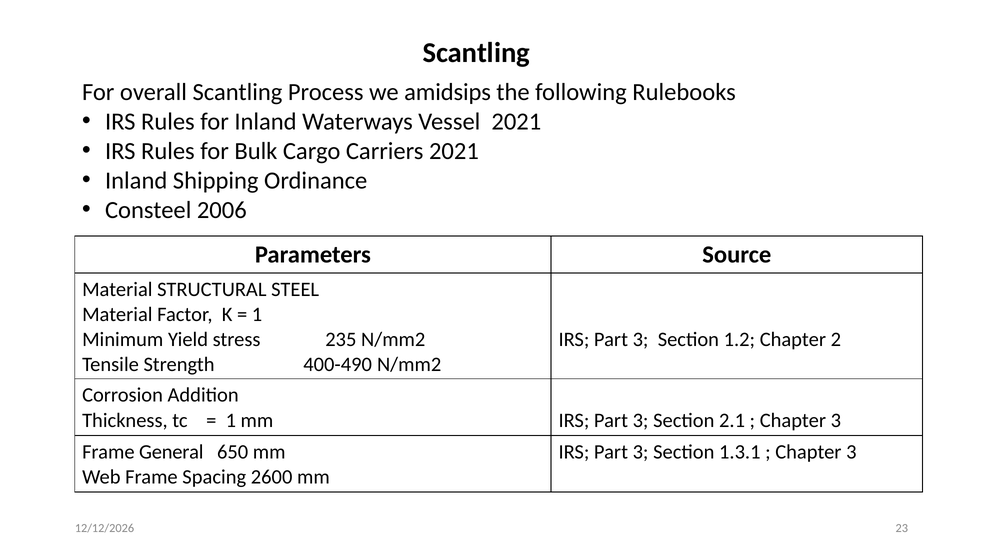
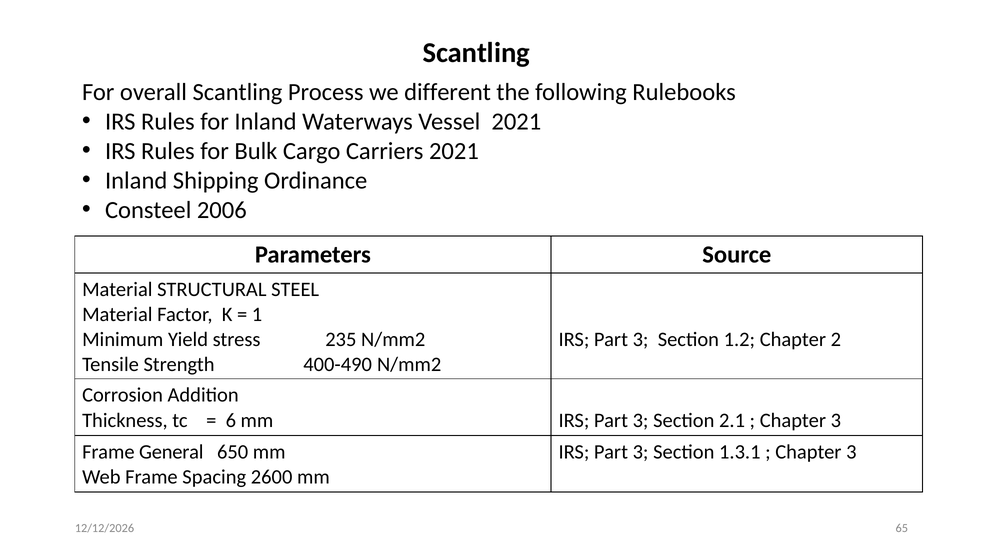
amidsips: amidsips -> different
1 at (231, 420): 1 -> 6
23: 23 -> 65
